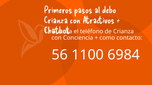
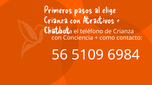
debo: debo -> elige
1100: 1100 -> 5109
